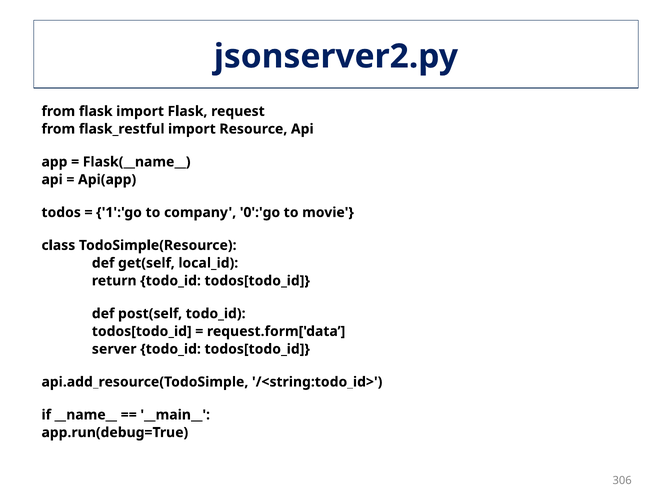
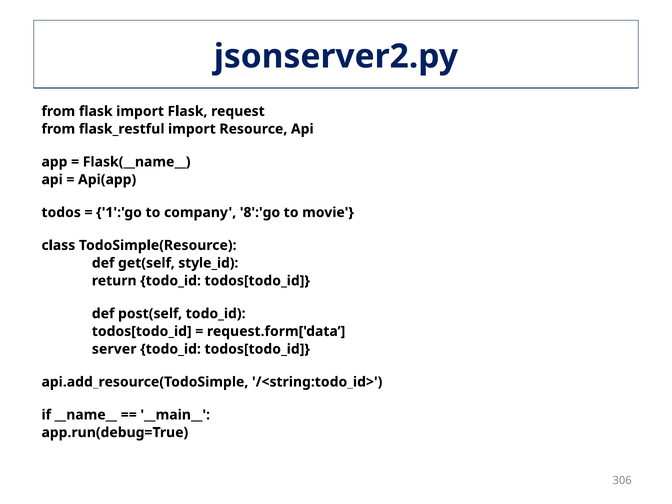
0':'go: 0':'go -> 8':'go
local_id: local_id -> style_id
